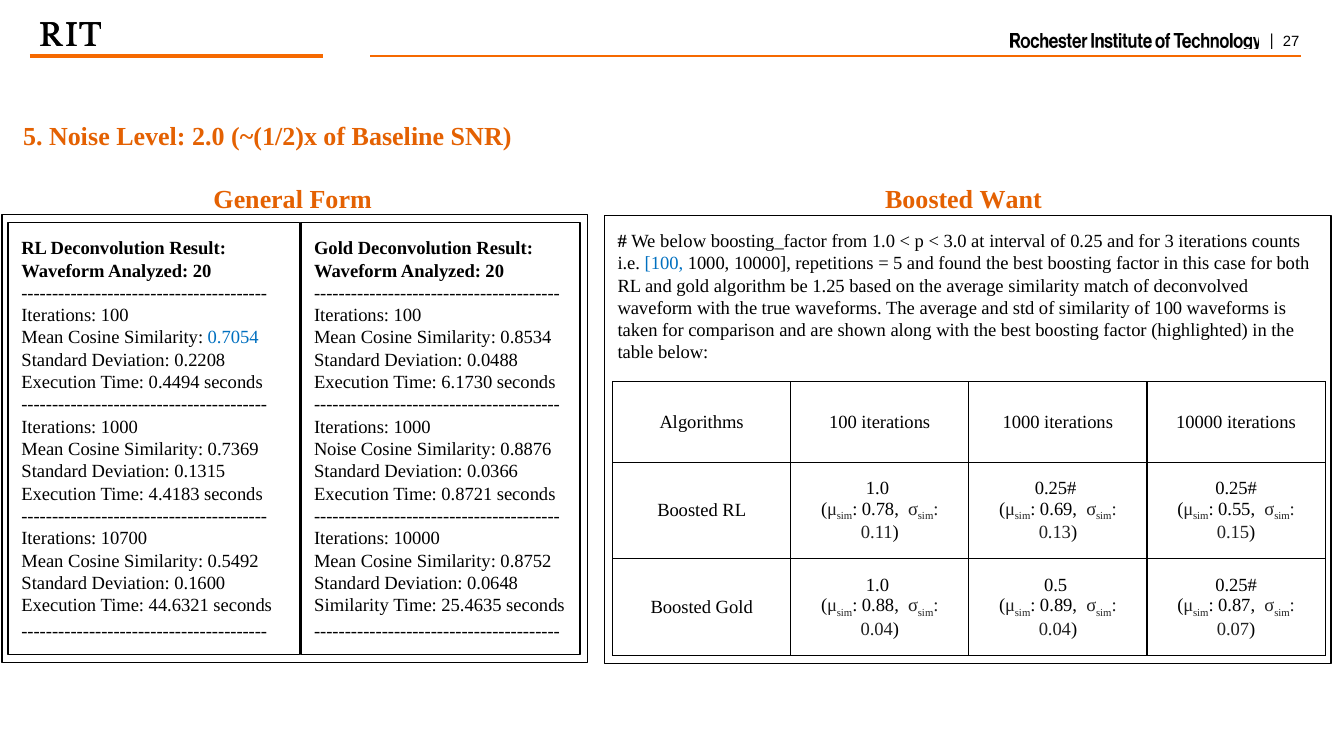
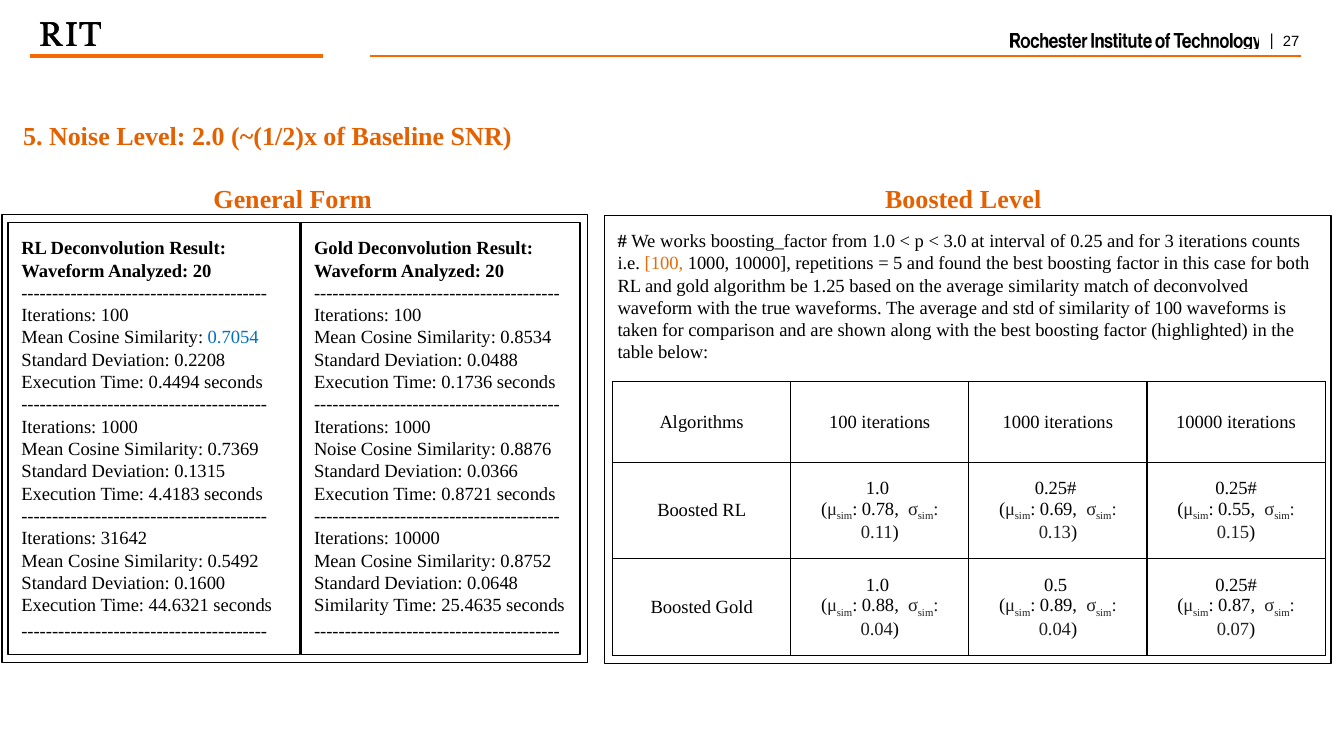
Boosted Want: Want -> Level
We below: below -> works
100 at (664, 264) colour: blue -> orange
6.1730: 6.1730 -> 0.1736
10700: 10700 -> 31642
